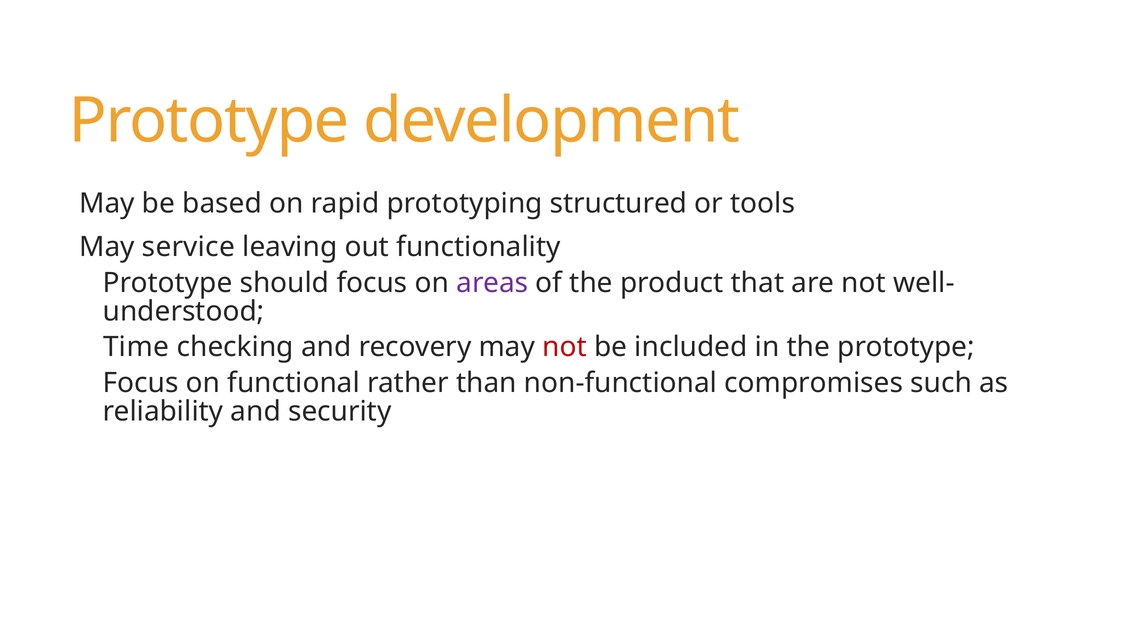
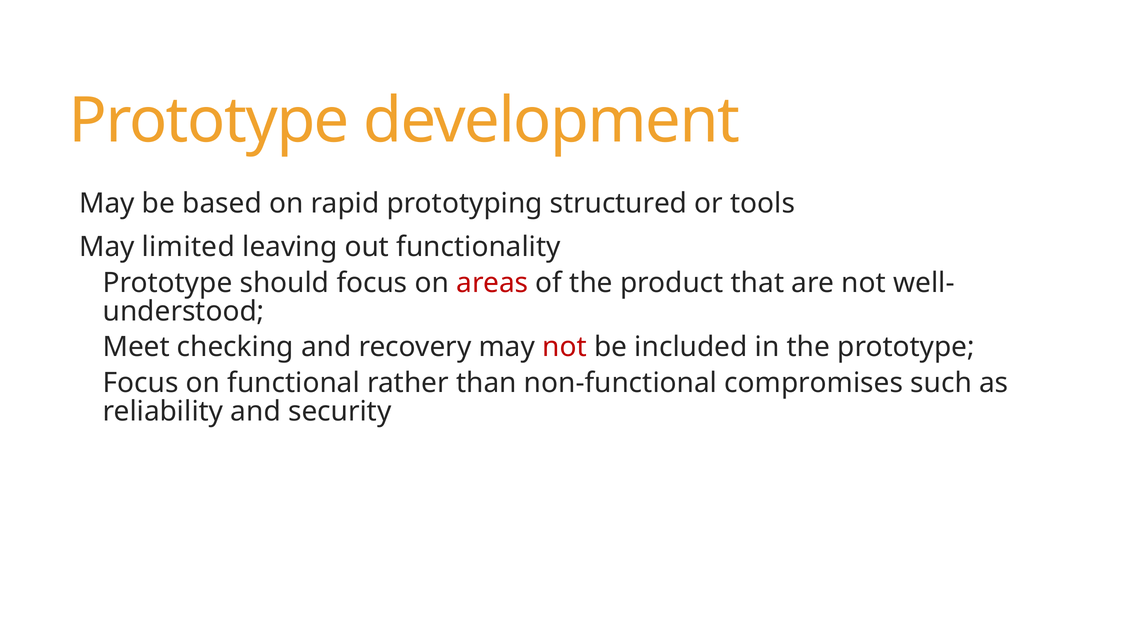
service: service -> limited
areas colour: purple -> red
Time: Time -> Meet
